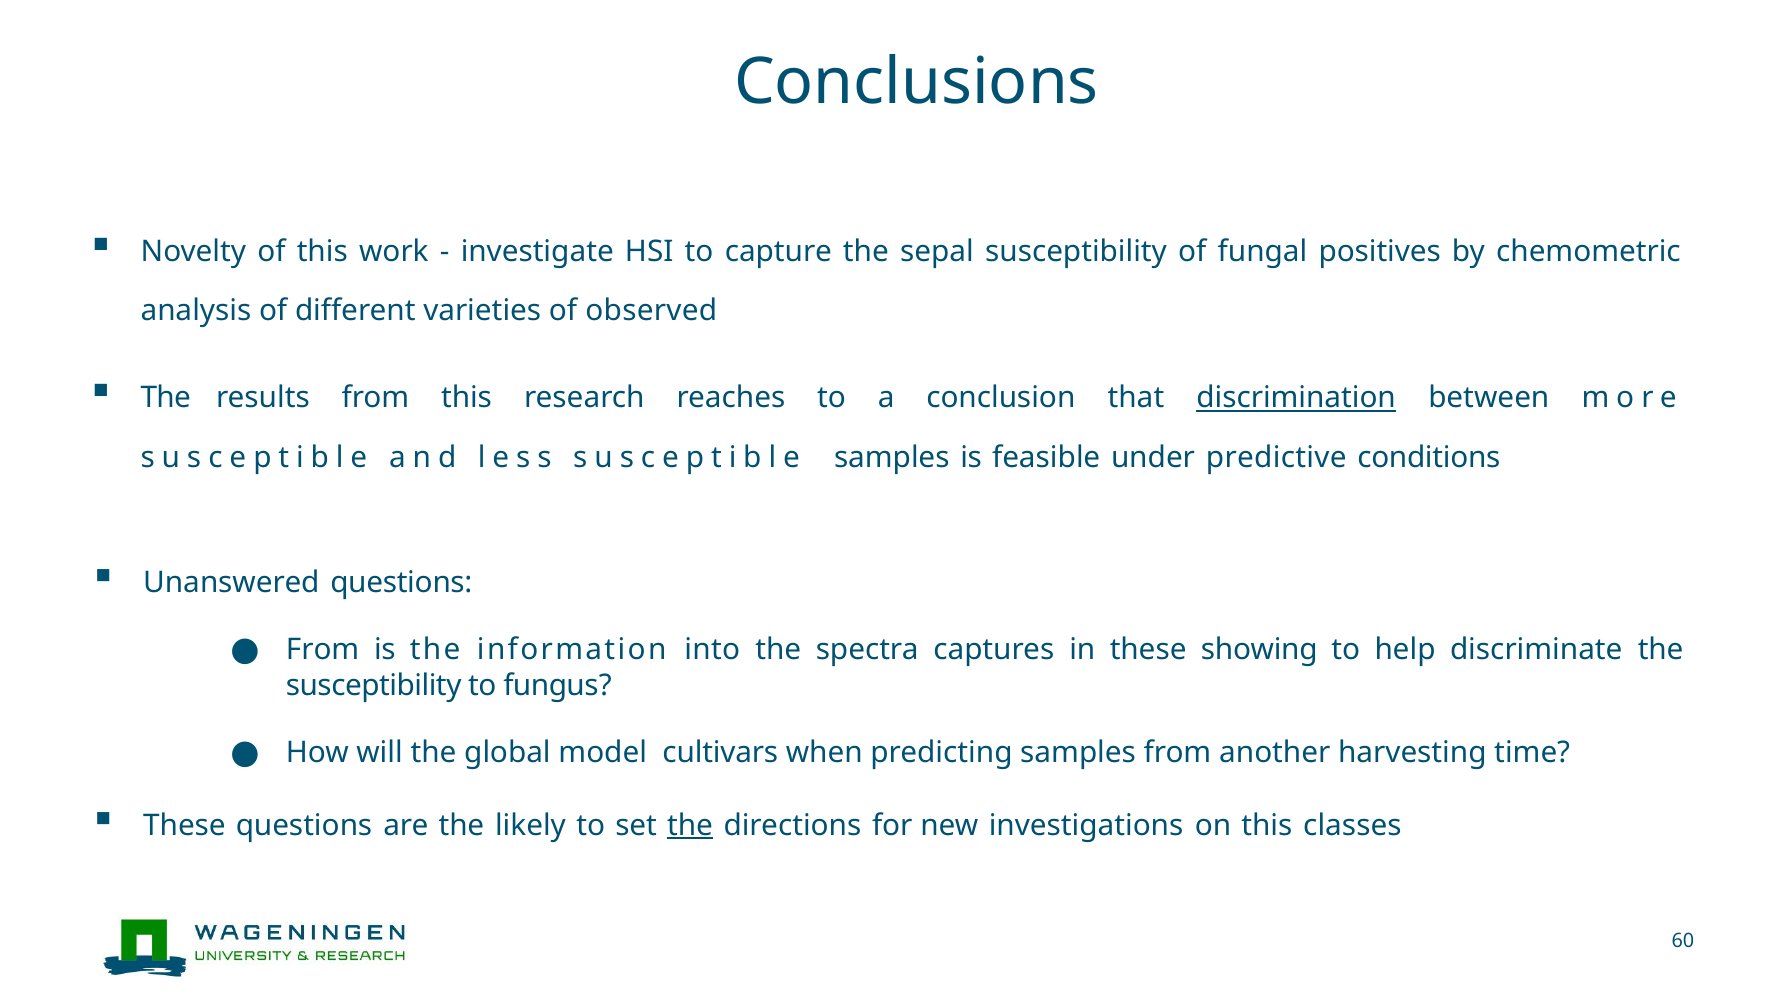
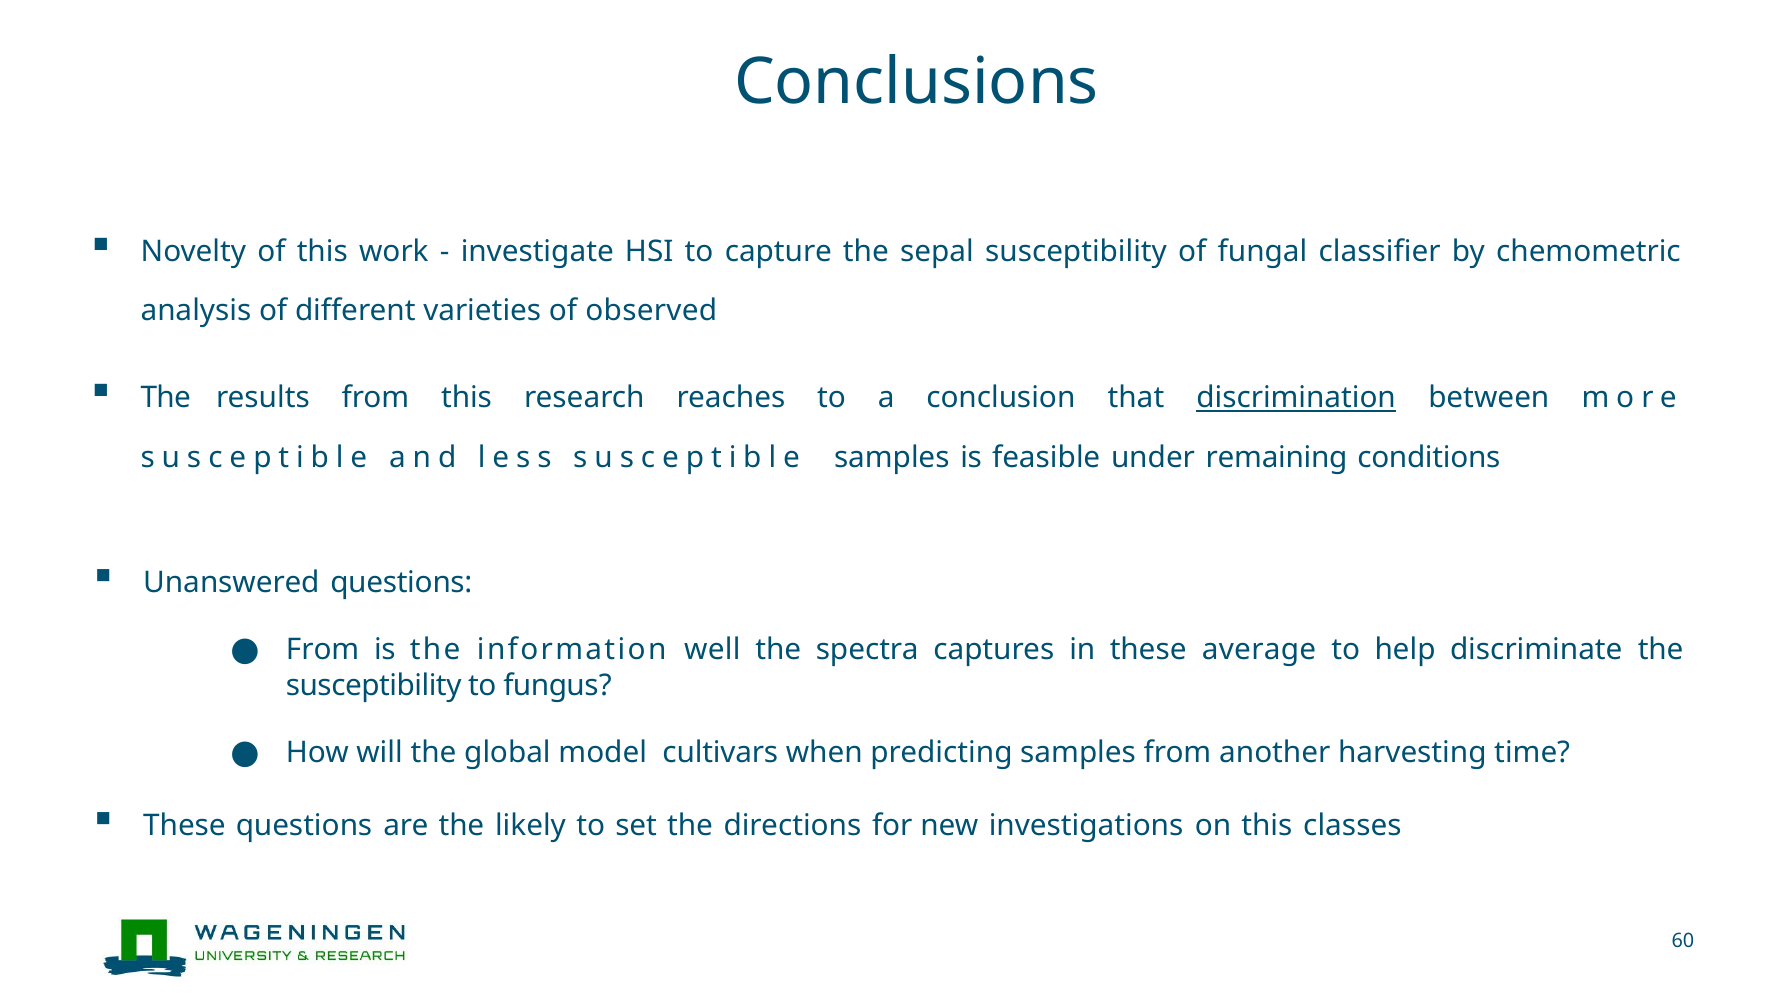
positives: positives -> classifier
predictive: predictive -> remaining
into: into -> well
showing: showing -> average
the at (690, 825) underline: present -> none
